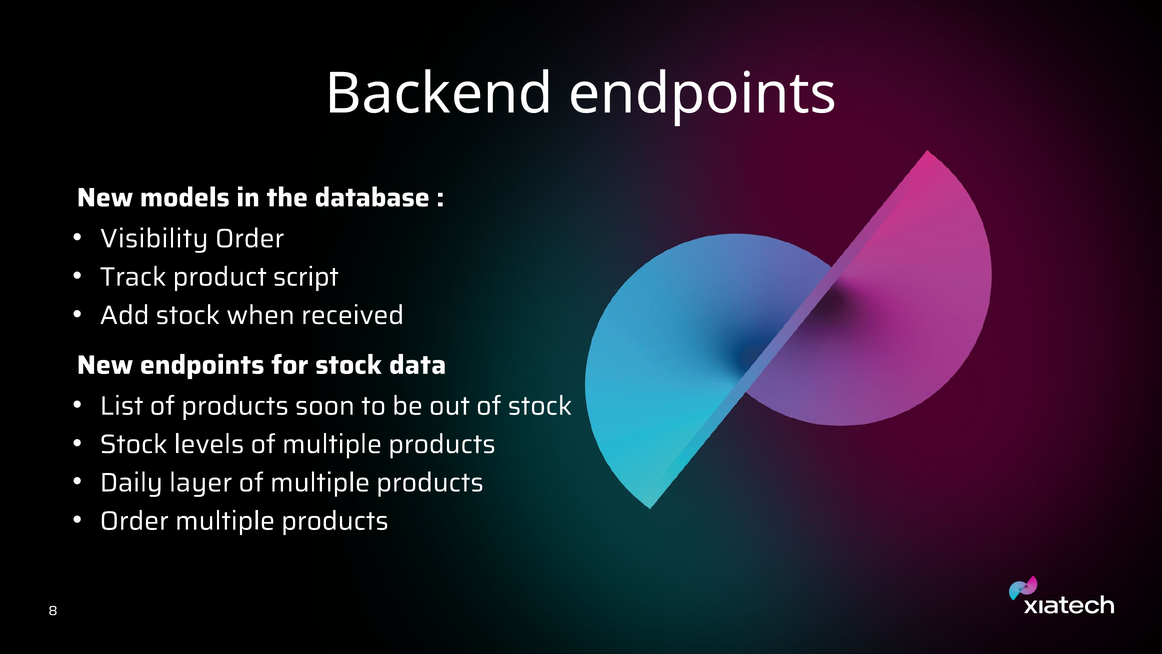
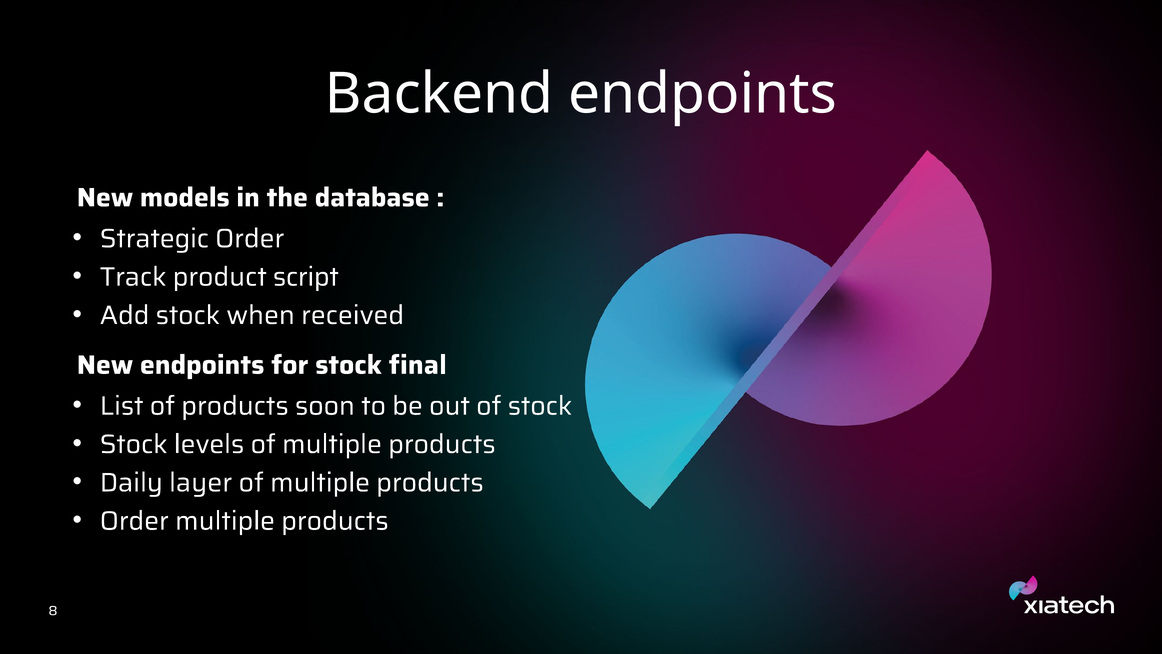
Visibility: Visibility -> Strategic
data: data -> final
